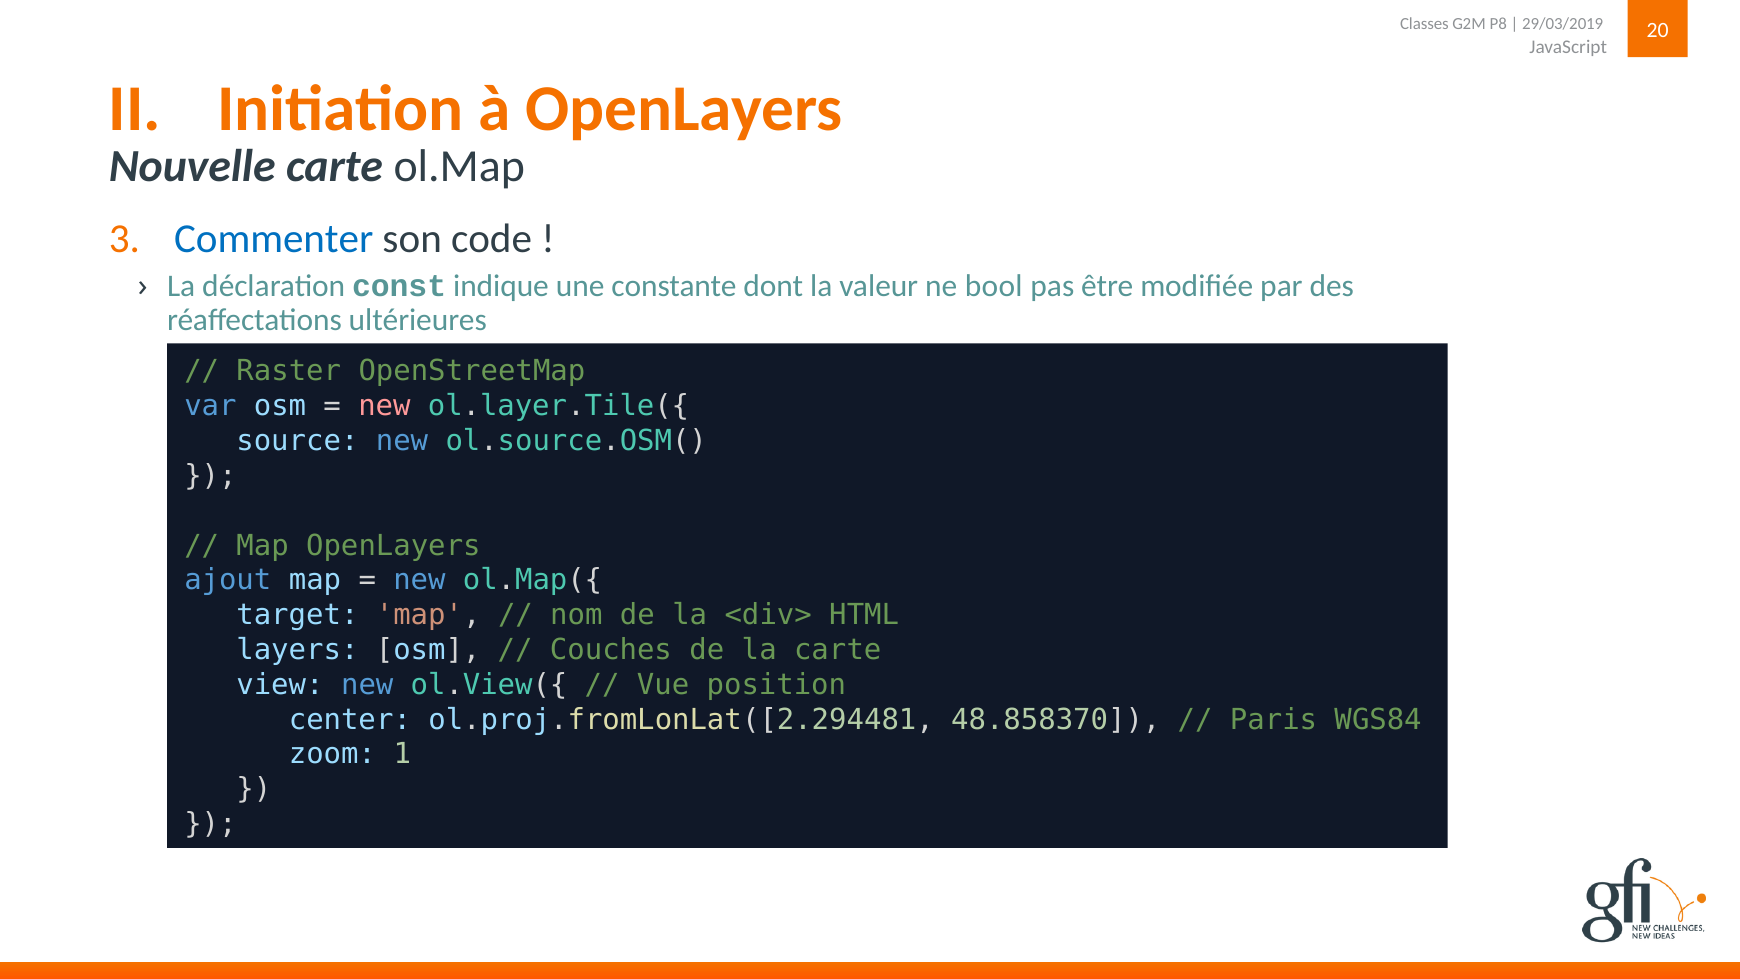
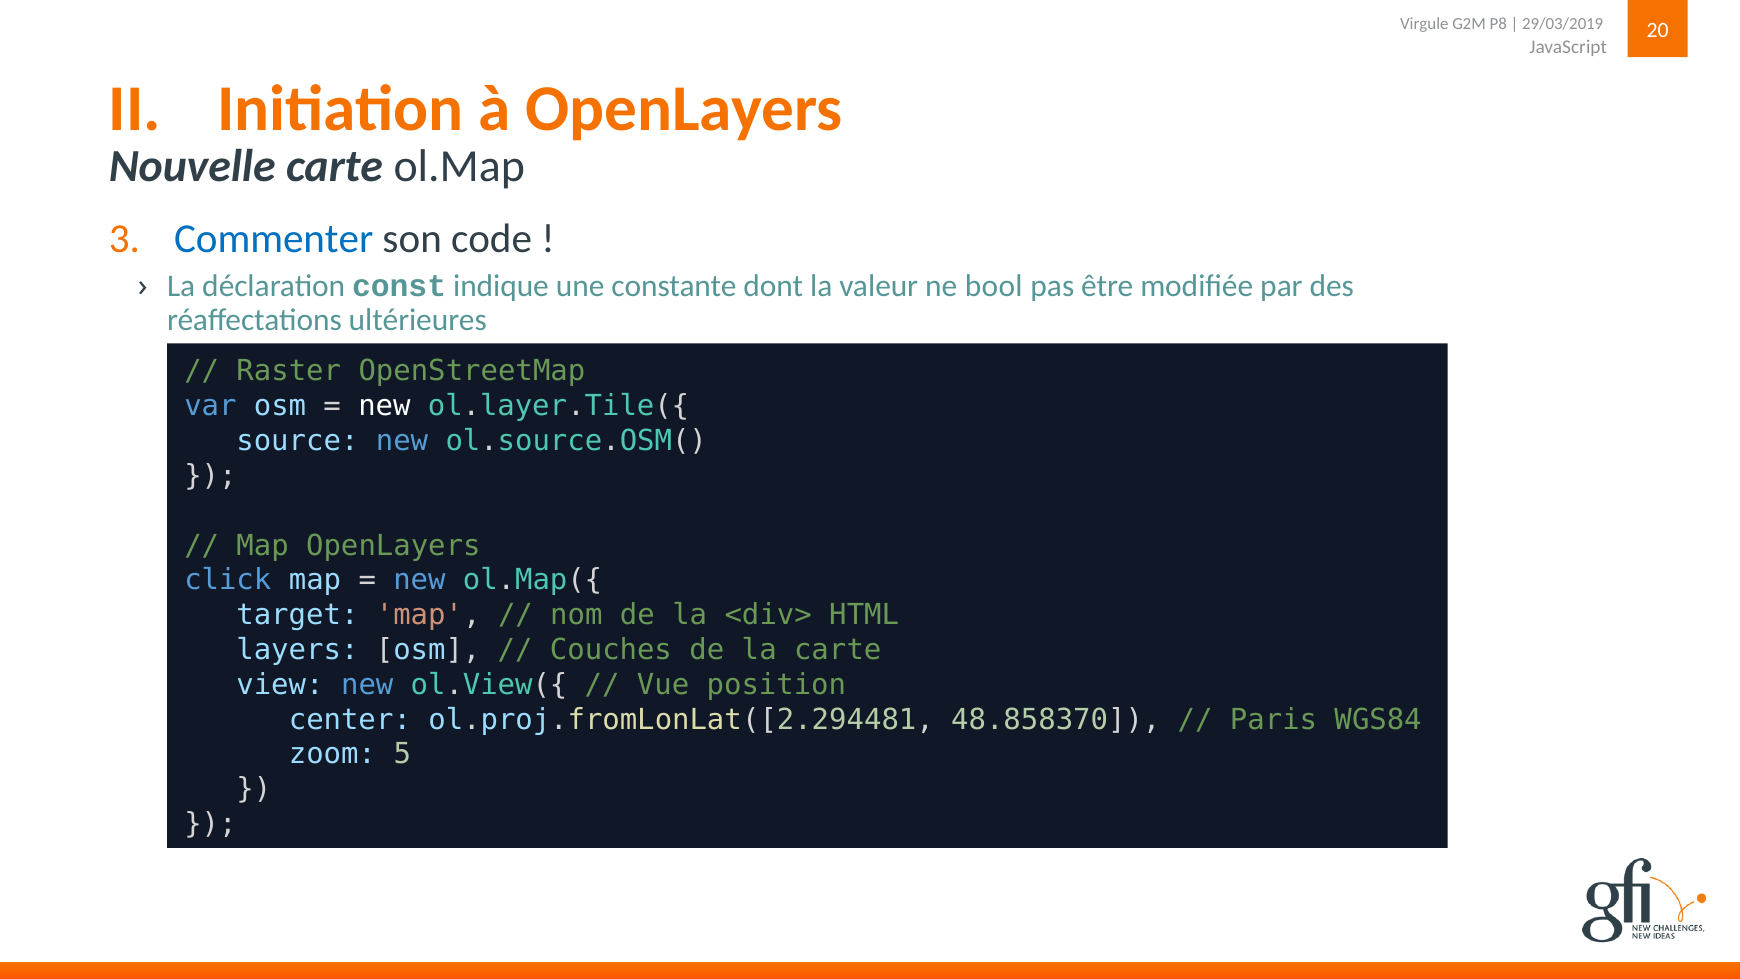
Classes: Classes -> Virgule
new at (384, 406) colour: pink -> white
ajout: ajout -> click
1: 1 -> 5
